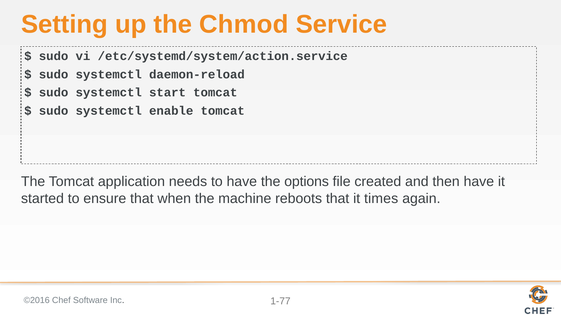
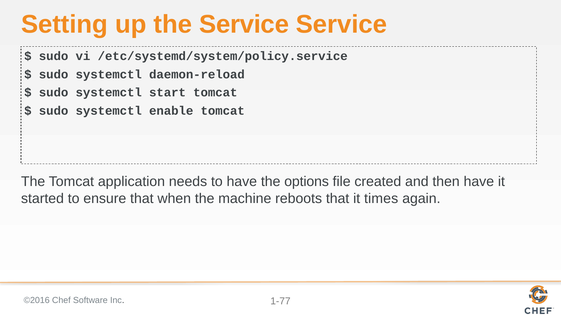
the Chmod: Chmod -> Service
/etc/systemd/system/action.service: /etc/systemd/system/action.service -> /etc/systemd/system/policy.service
